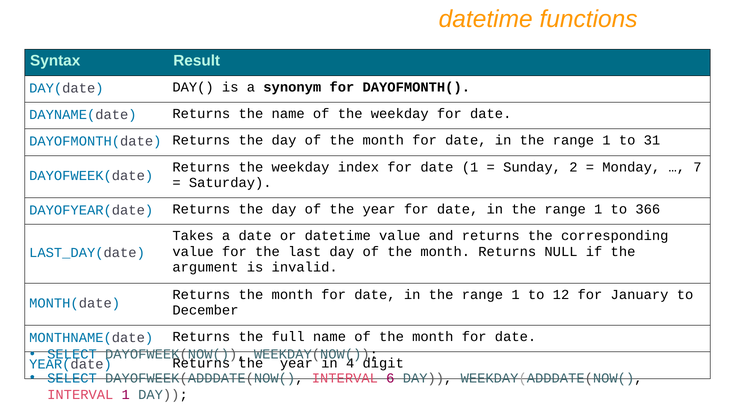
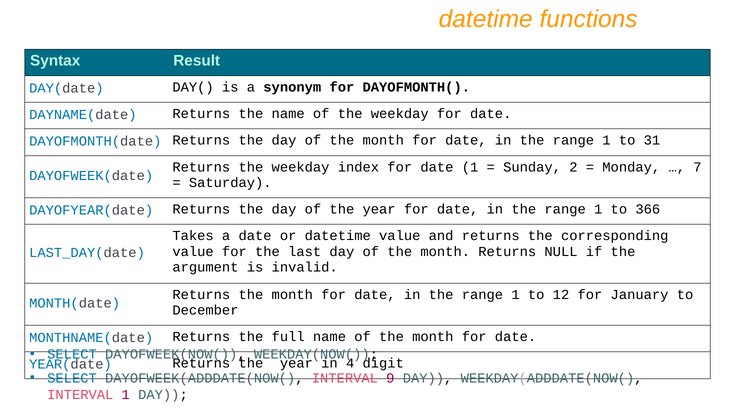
6: 6 -> 9
